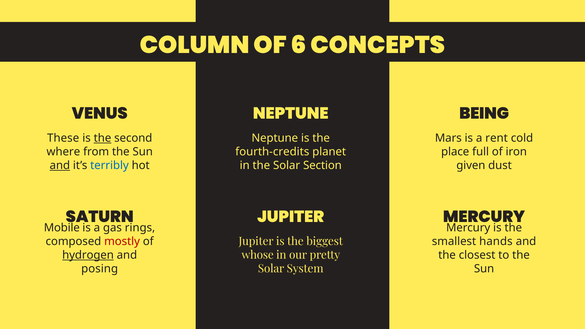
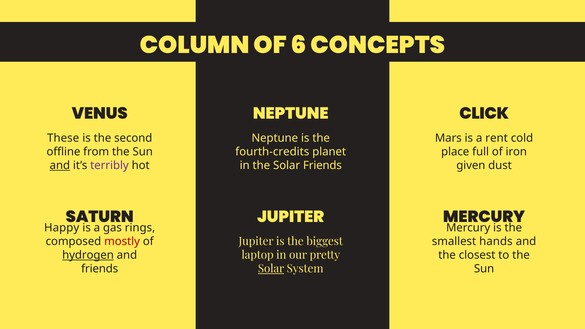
BEING: BEING -> CLICK
the at (102, 138) underline: present -> none
where: where -> offline
terribly colour: blue -> purple
Solar Section: Section -> Friends
Mobile: Mobile -> Happy
whose: whose -> laptop
Solar at (271, 269) underline: none -> present
posing at (100, 269): posing -> friends
